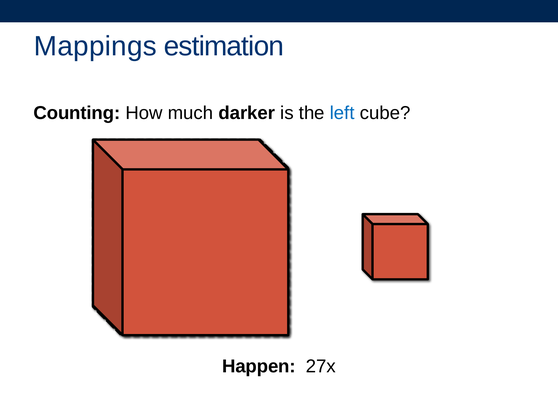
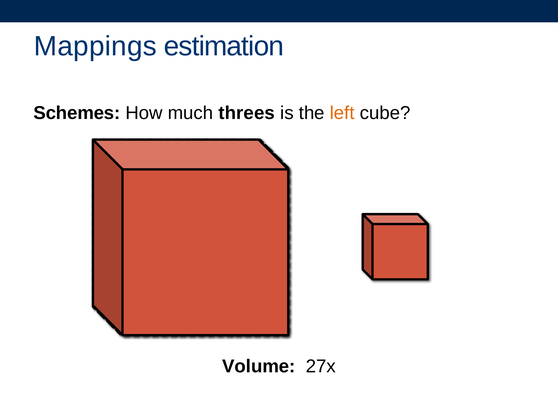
Counting: Counting -> Schemes
darker: darker -> threes
left colour: blue -> orange
Happen: Happen -> Volume
